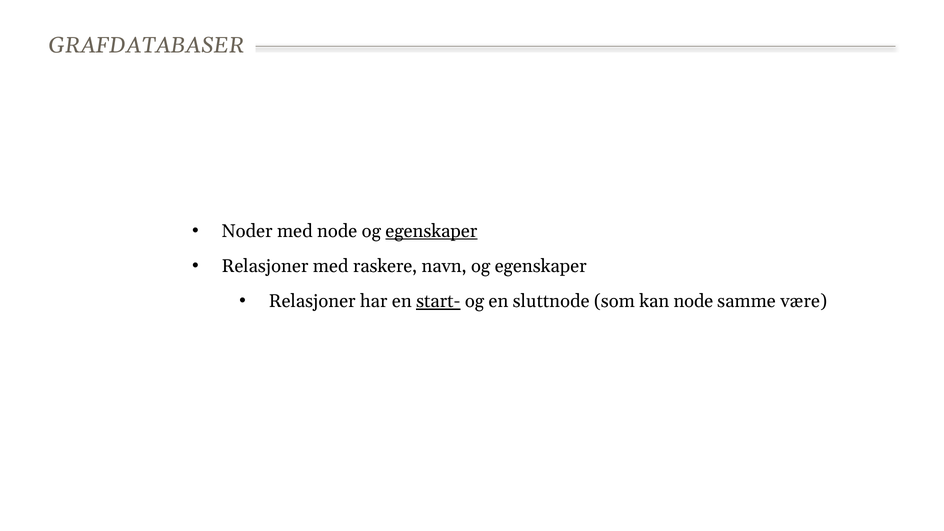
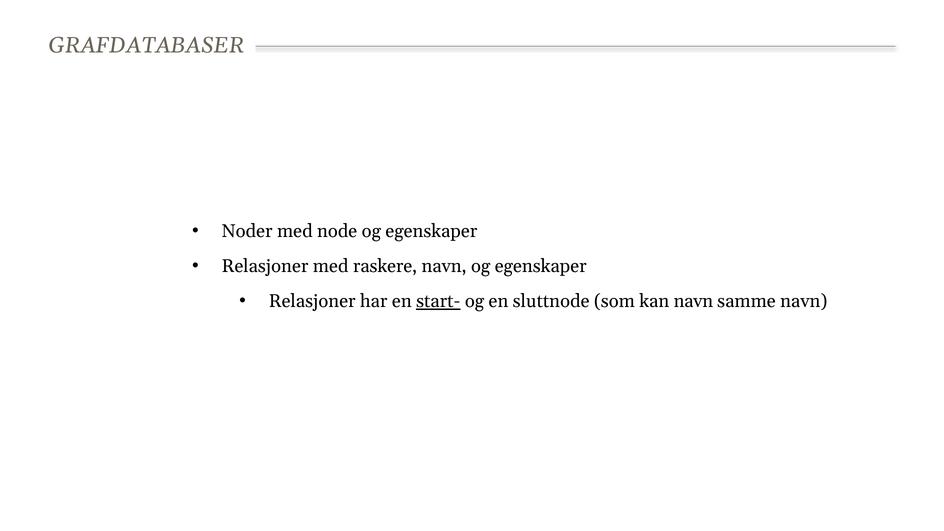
egenskaper at (431, 231) underline: present -> none
kan node: node -> navn
samme være: være -> navn
